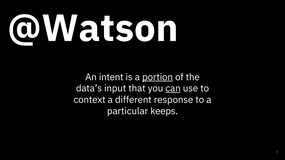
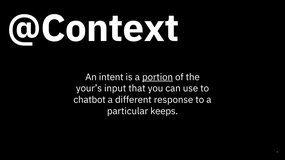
@Watson: @Watson -> @Context
data’s: data’s -> your’s
can underline: present -> none
context: context -> chatbot
